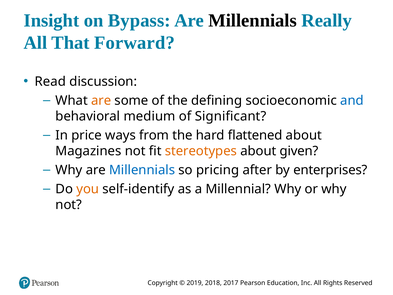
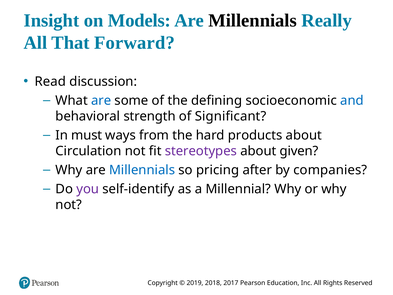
Bypass: Bypass -> Models
are at (101, 100) colour: orange -> blue
medium: medium -> strength
price: price -> must
flattened: flattened -> products
Magazines: Magazines -> Circulation
stereotypes colour: orange -> purple
enterprises: enterprises -> companies
you colour: orange -> purple
